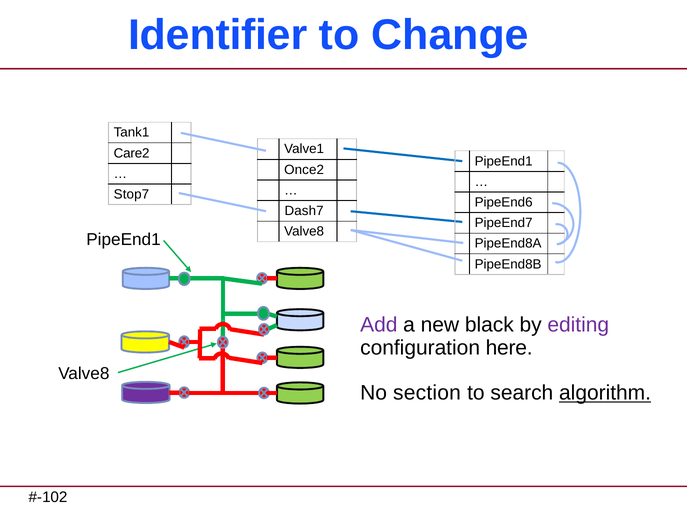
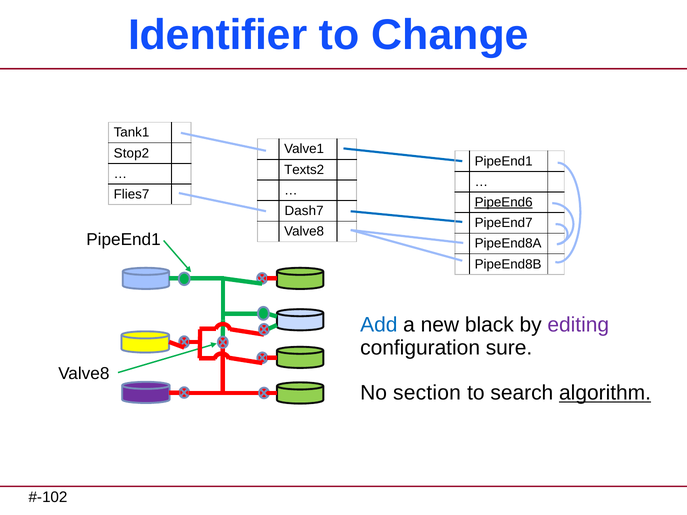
Care2: Care2 -> Stop2
Once2: Once2 -> Texts2
Stop7: Stop7 -> Flies7
PipeEnd6 underline: none -> present
Add colour: purple -> blue
here: here -> sure
